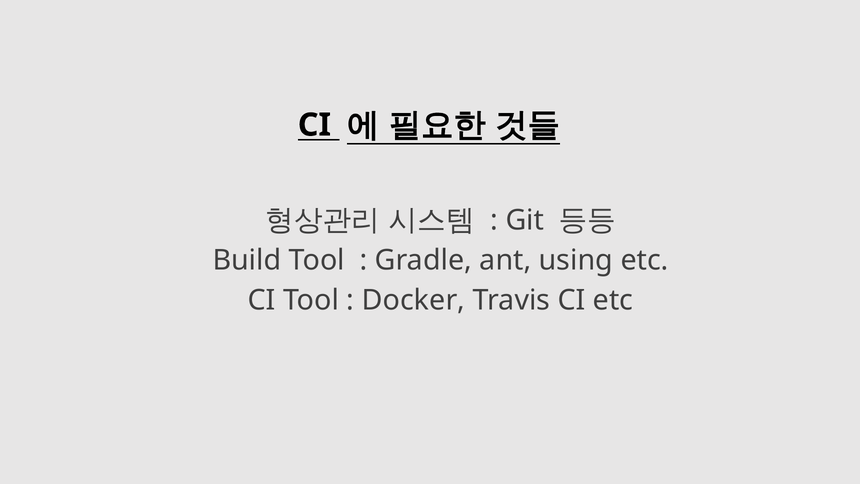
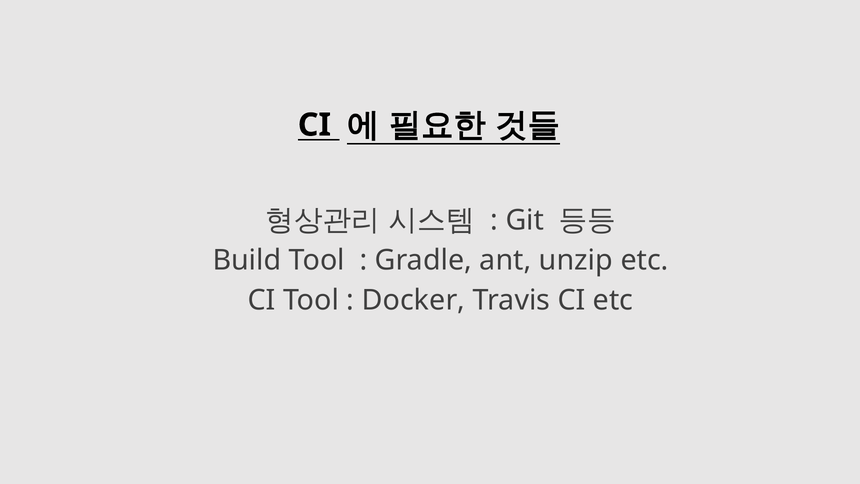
using: using -> unzip
